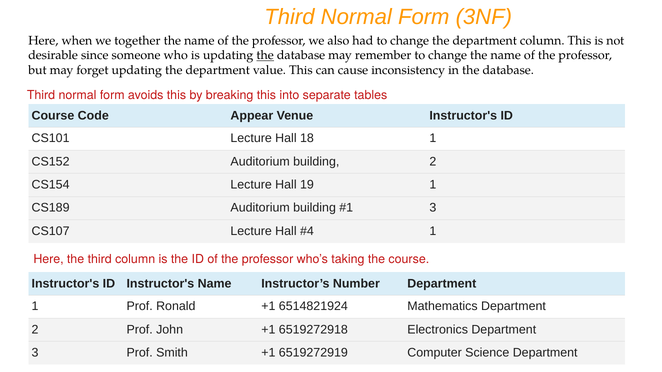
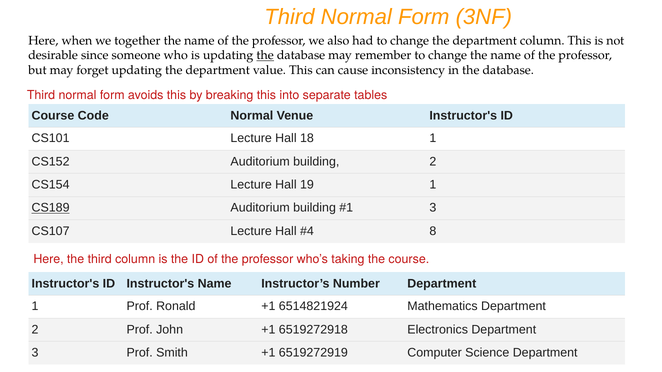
Code Appear: Appear -> Normal
CS189 underline: none -> present
1 at (433, 231): 1 -> 8
